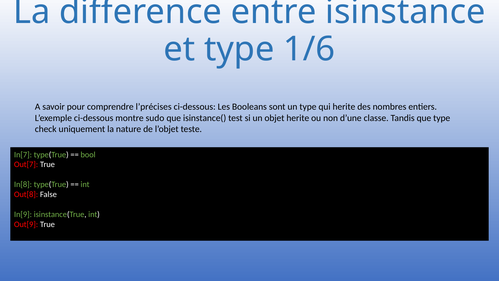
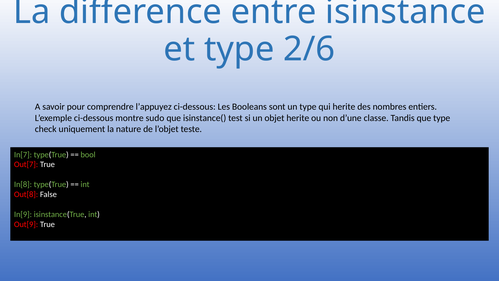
1/6: 1/6 -> 2/6
l’précises: l’précises -> l’appuyez
